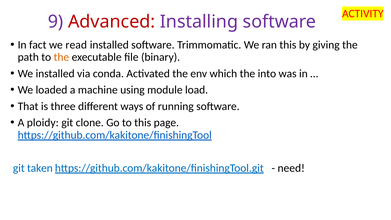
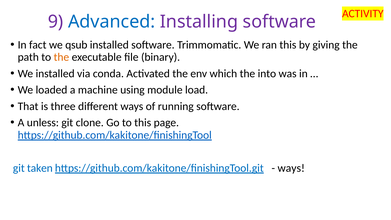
Advanced colour: red -> blue
read: read -> qsub
ploidy: ploidy -> unless
need at (291, 168): need -> ways
